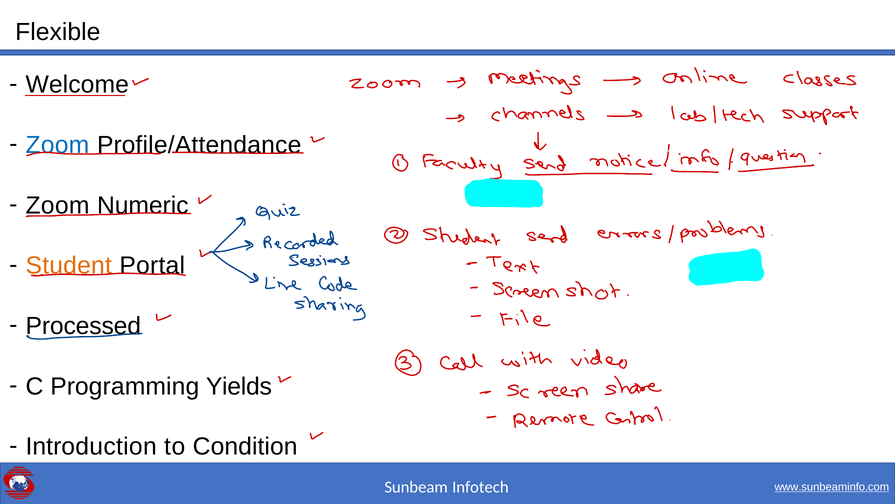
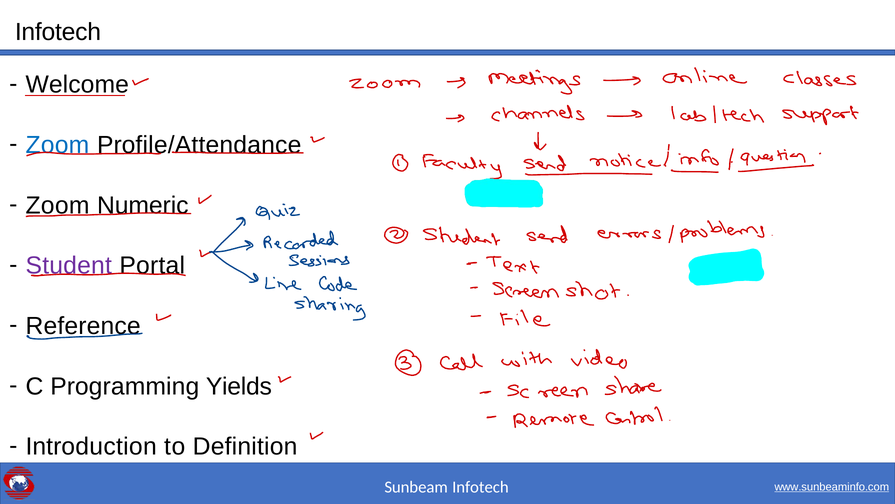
Flexible at (58, 32): Flexible -> Infotech
Student colour: orange -> purple
Processed: Processed -> Reference
Condition: Condition -> Definition
